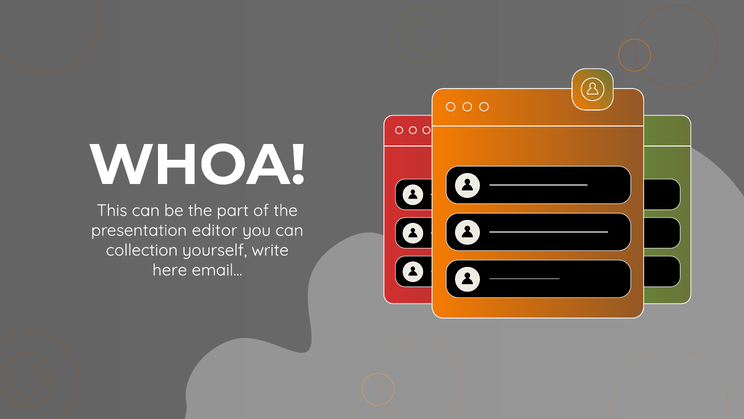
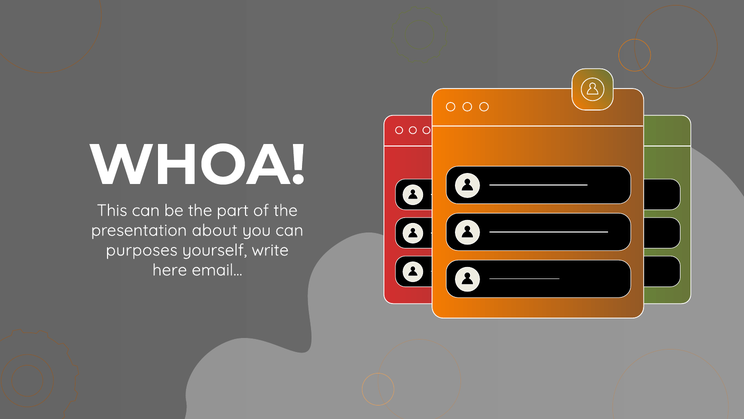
editor: editor -> about
collection: collection -> purposes
